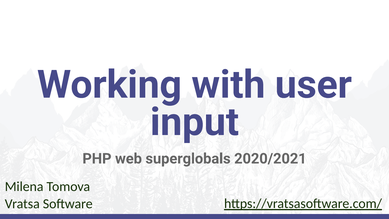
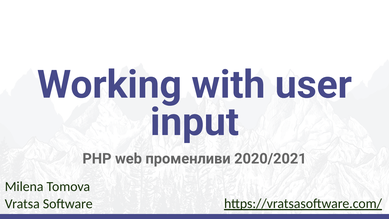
superglobals: superglobals -> променливи
